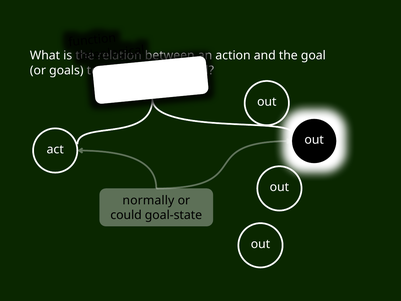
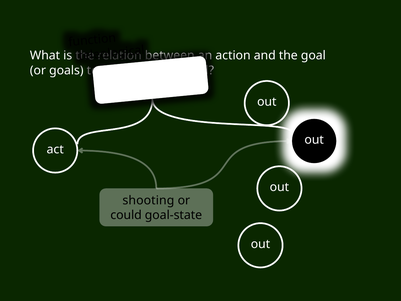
normally: normally -> shooting
